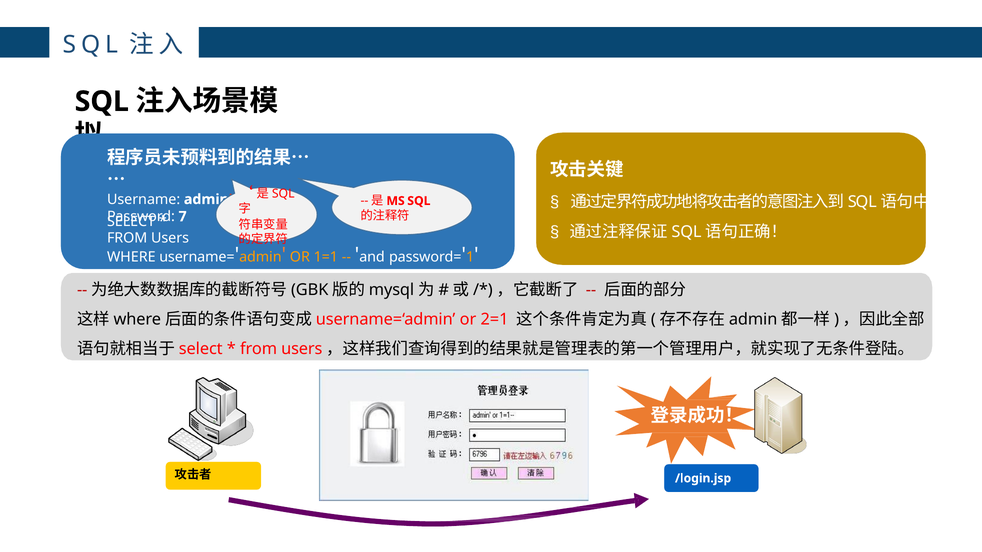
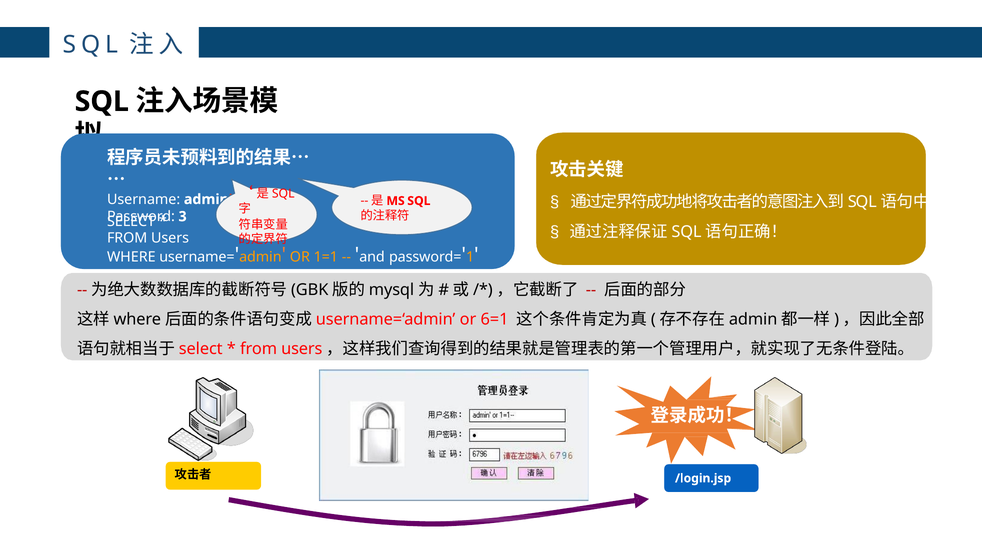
7: 7 -> 3
2=1: 2=1 -> 6=1
